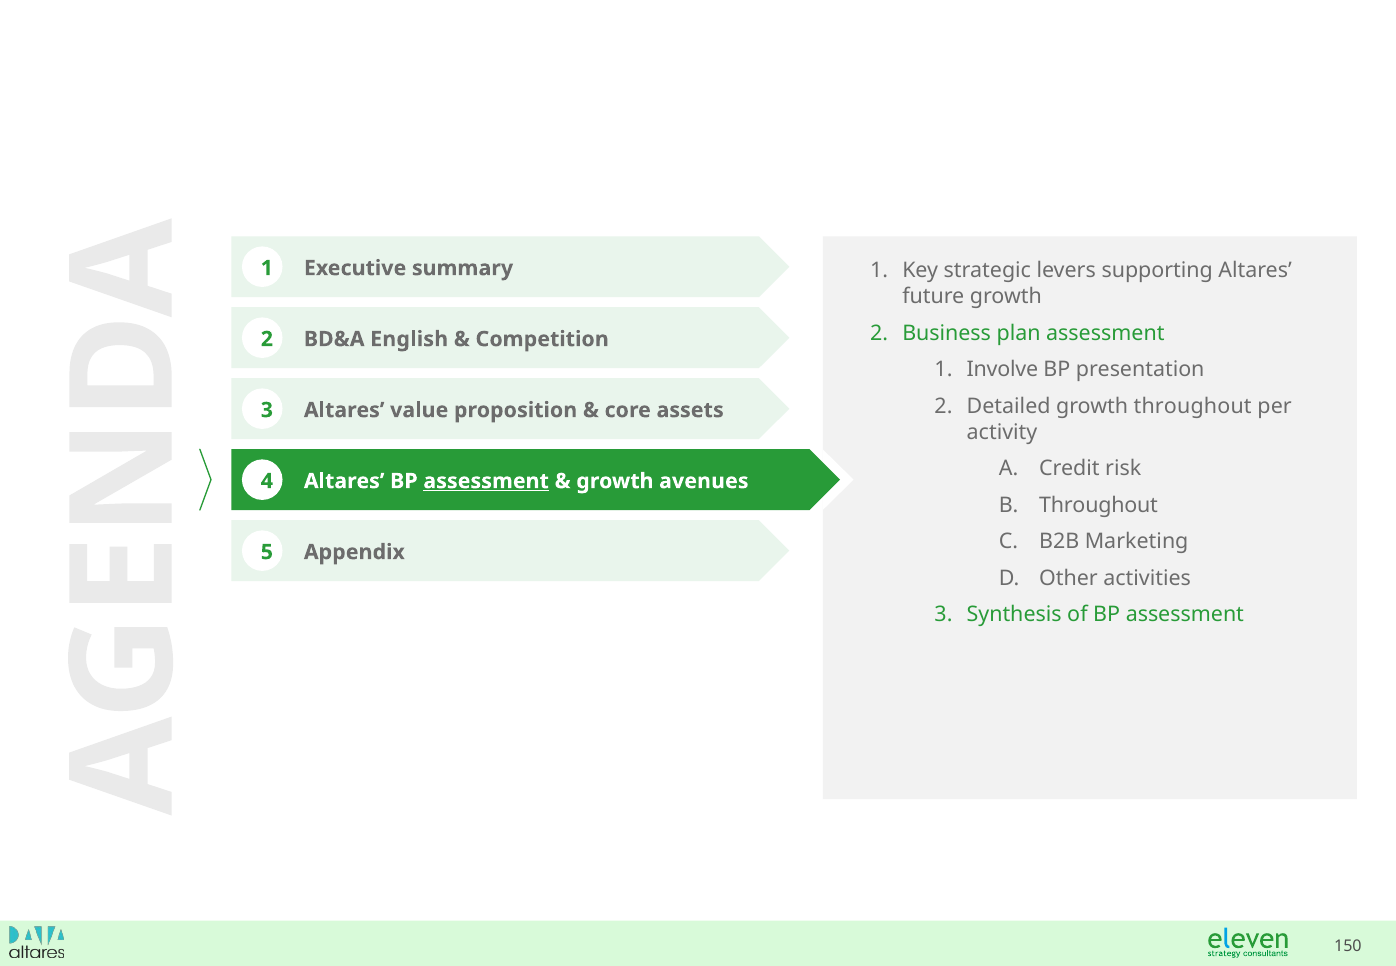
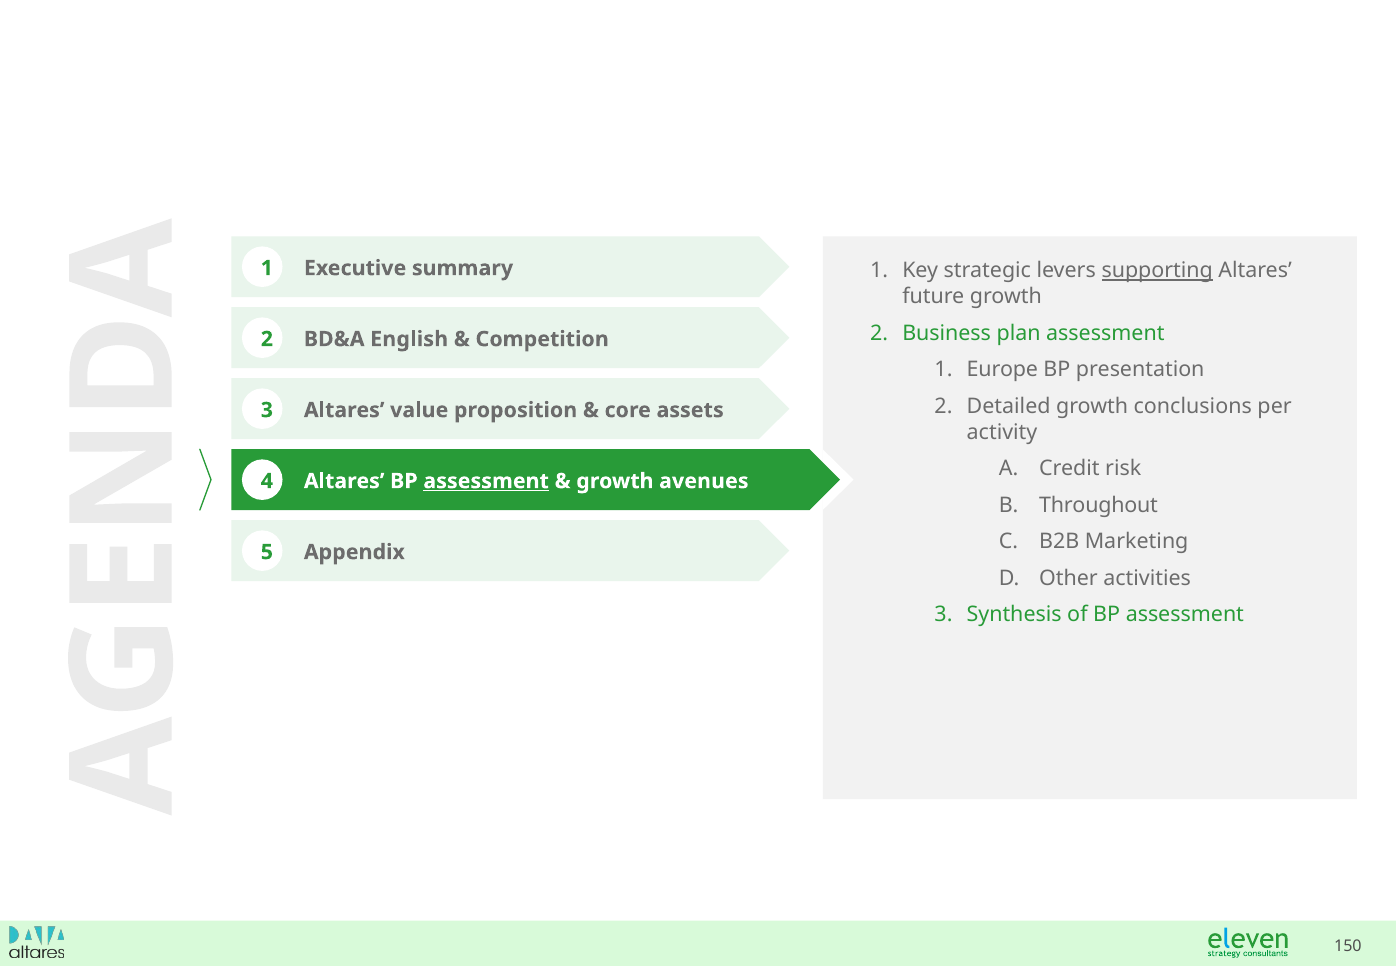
supporting underline: none -> present
Involve: Involve -> Europe
growth throughout: throughout -> conclusions
